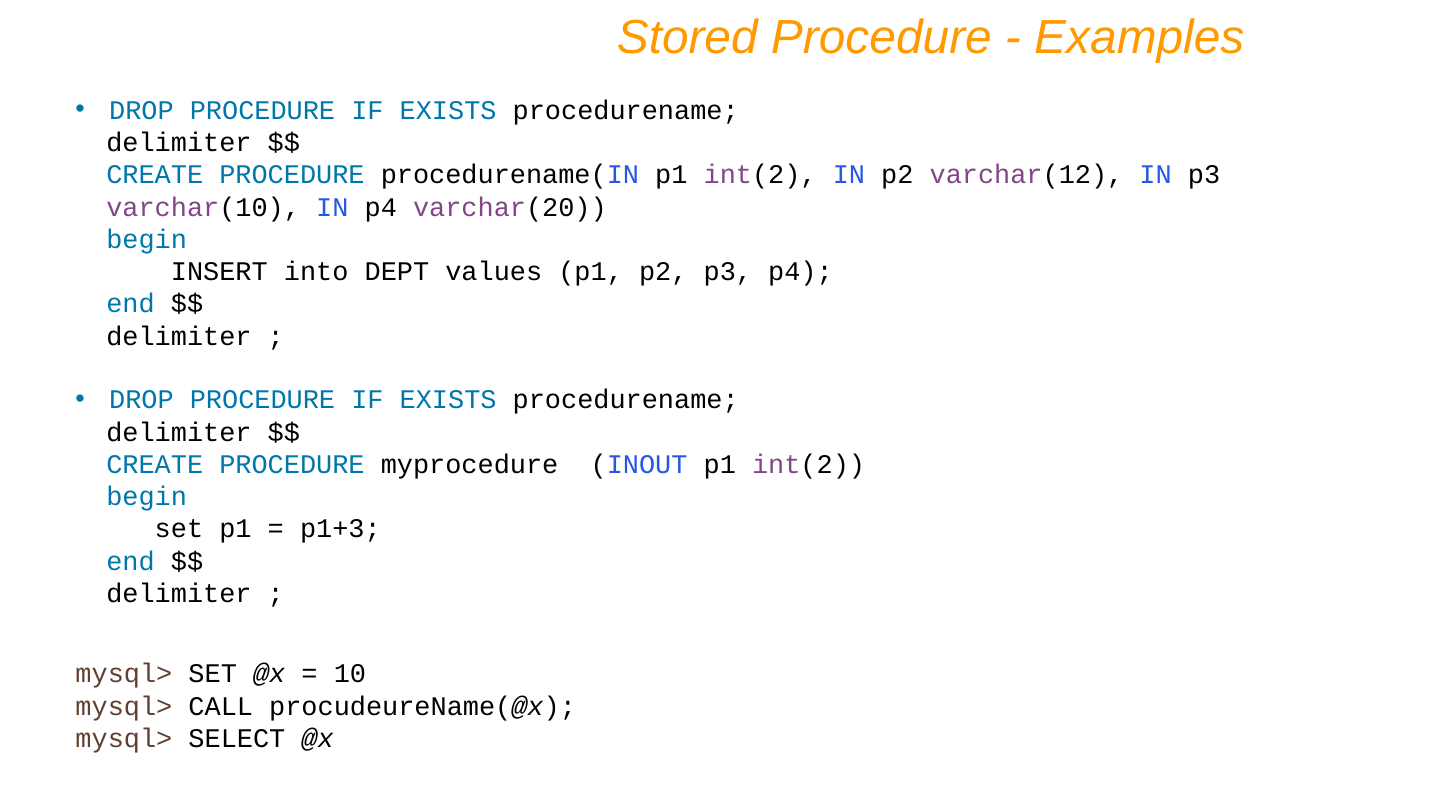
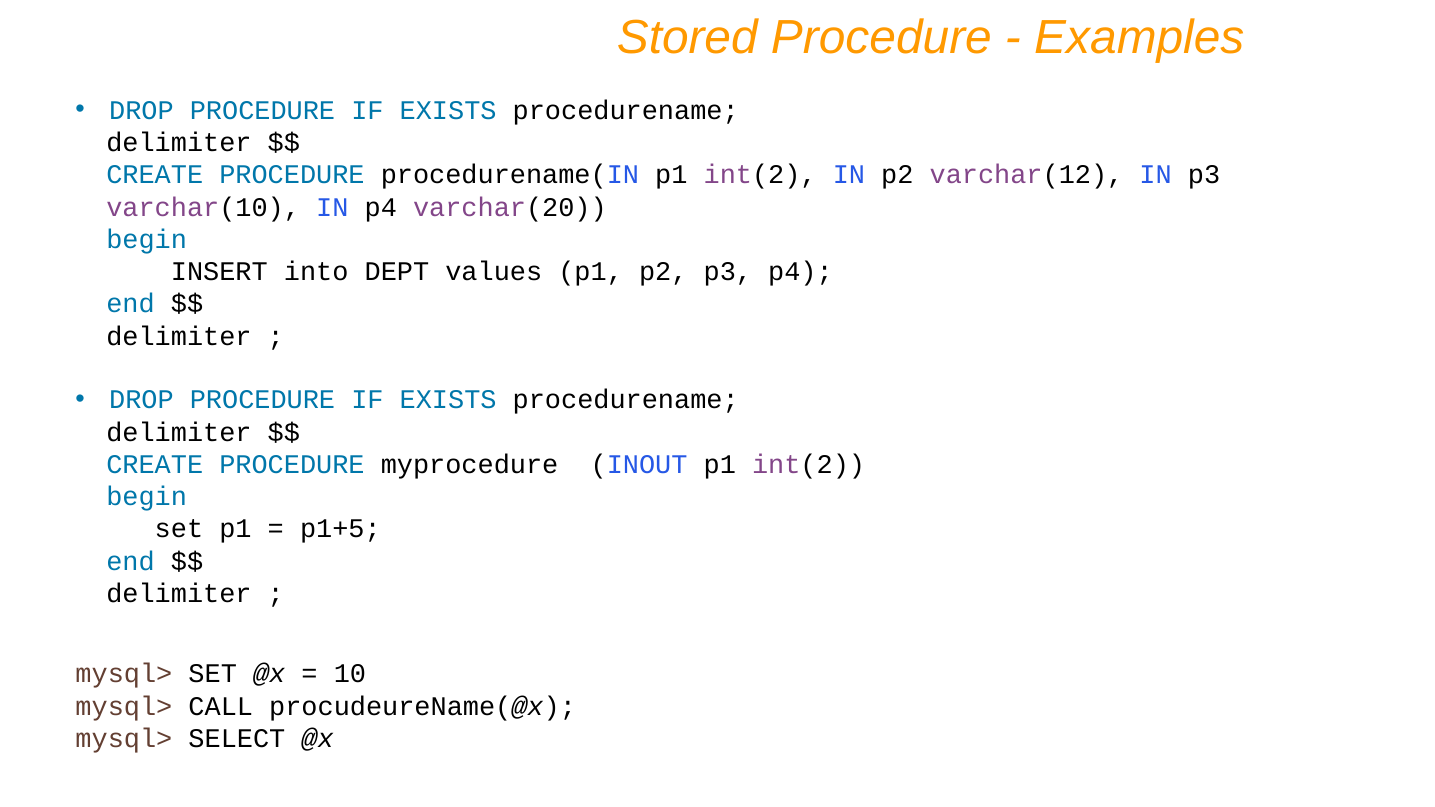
p1+3: p1+3 -> p1+5
